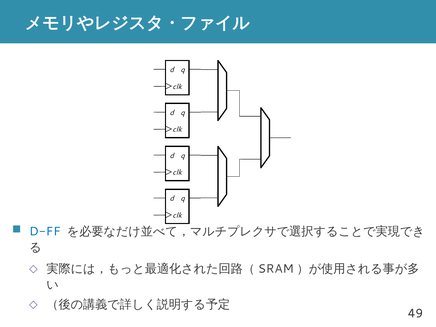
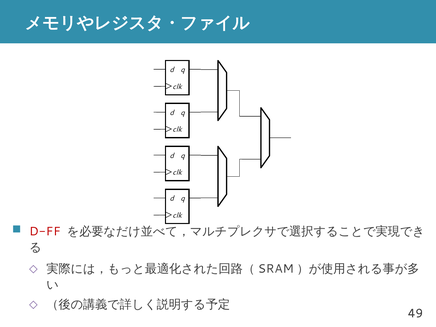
D-FF colour: blue -> red
